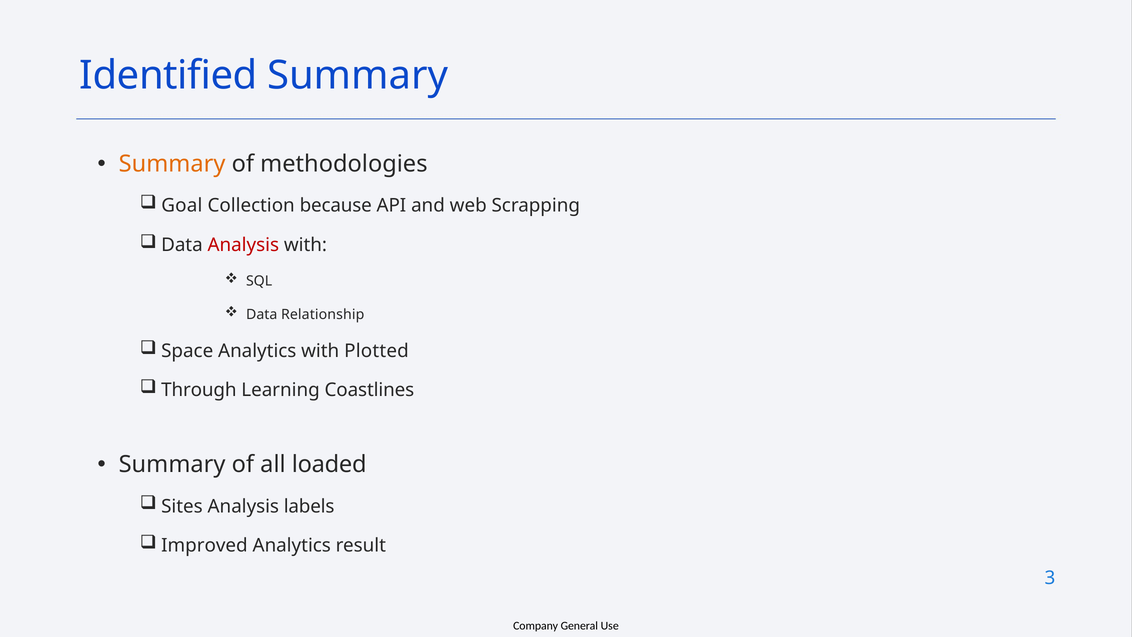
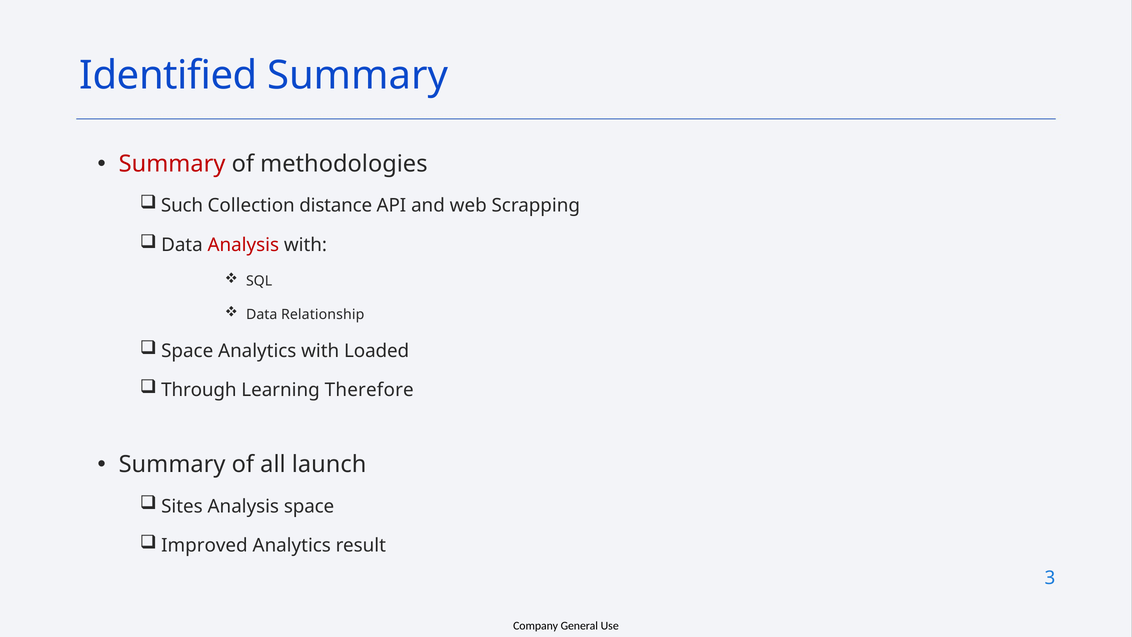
Summary at (172, 164) colour: orange -> red
Goal: Goal -> Such
because: because -> distance
Plotted: Plotted -> Loaded
Coastlines: Coastlines -> Therefore
loaded: loaded -> launch
Analysis labels: labels -> space
